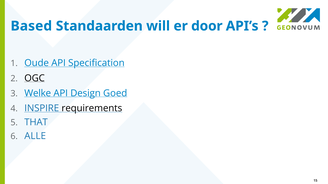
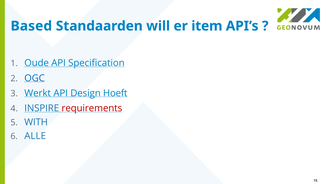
door: door -> item
OGC colour: black -> blue
Welke: Welke -> Werkt
Goed: Goed -> Hoeft
requirements colour: black -> red
THAT: THAT -> WITH
